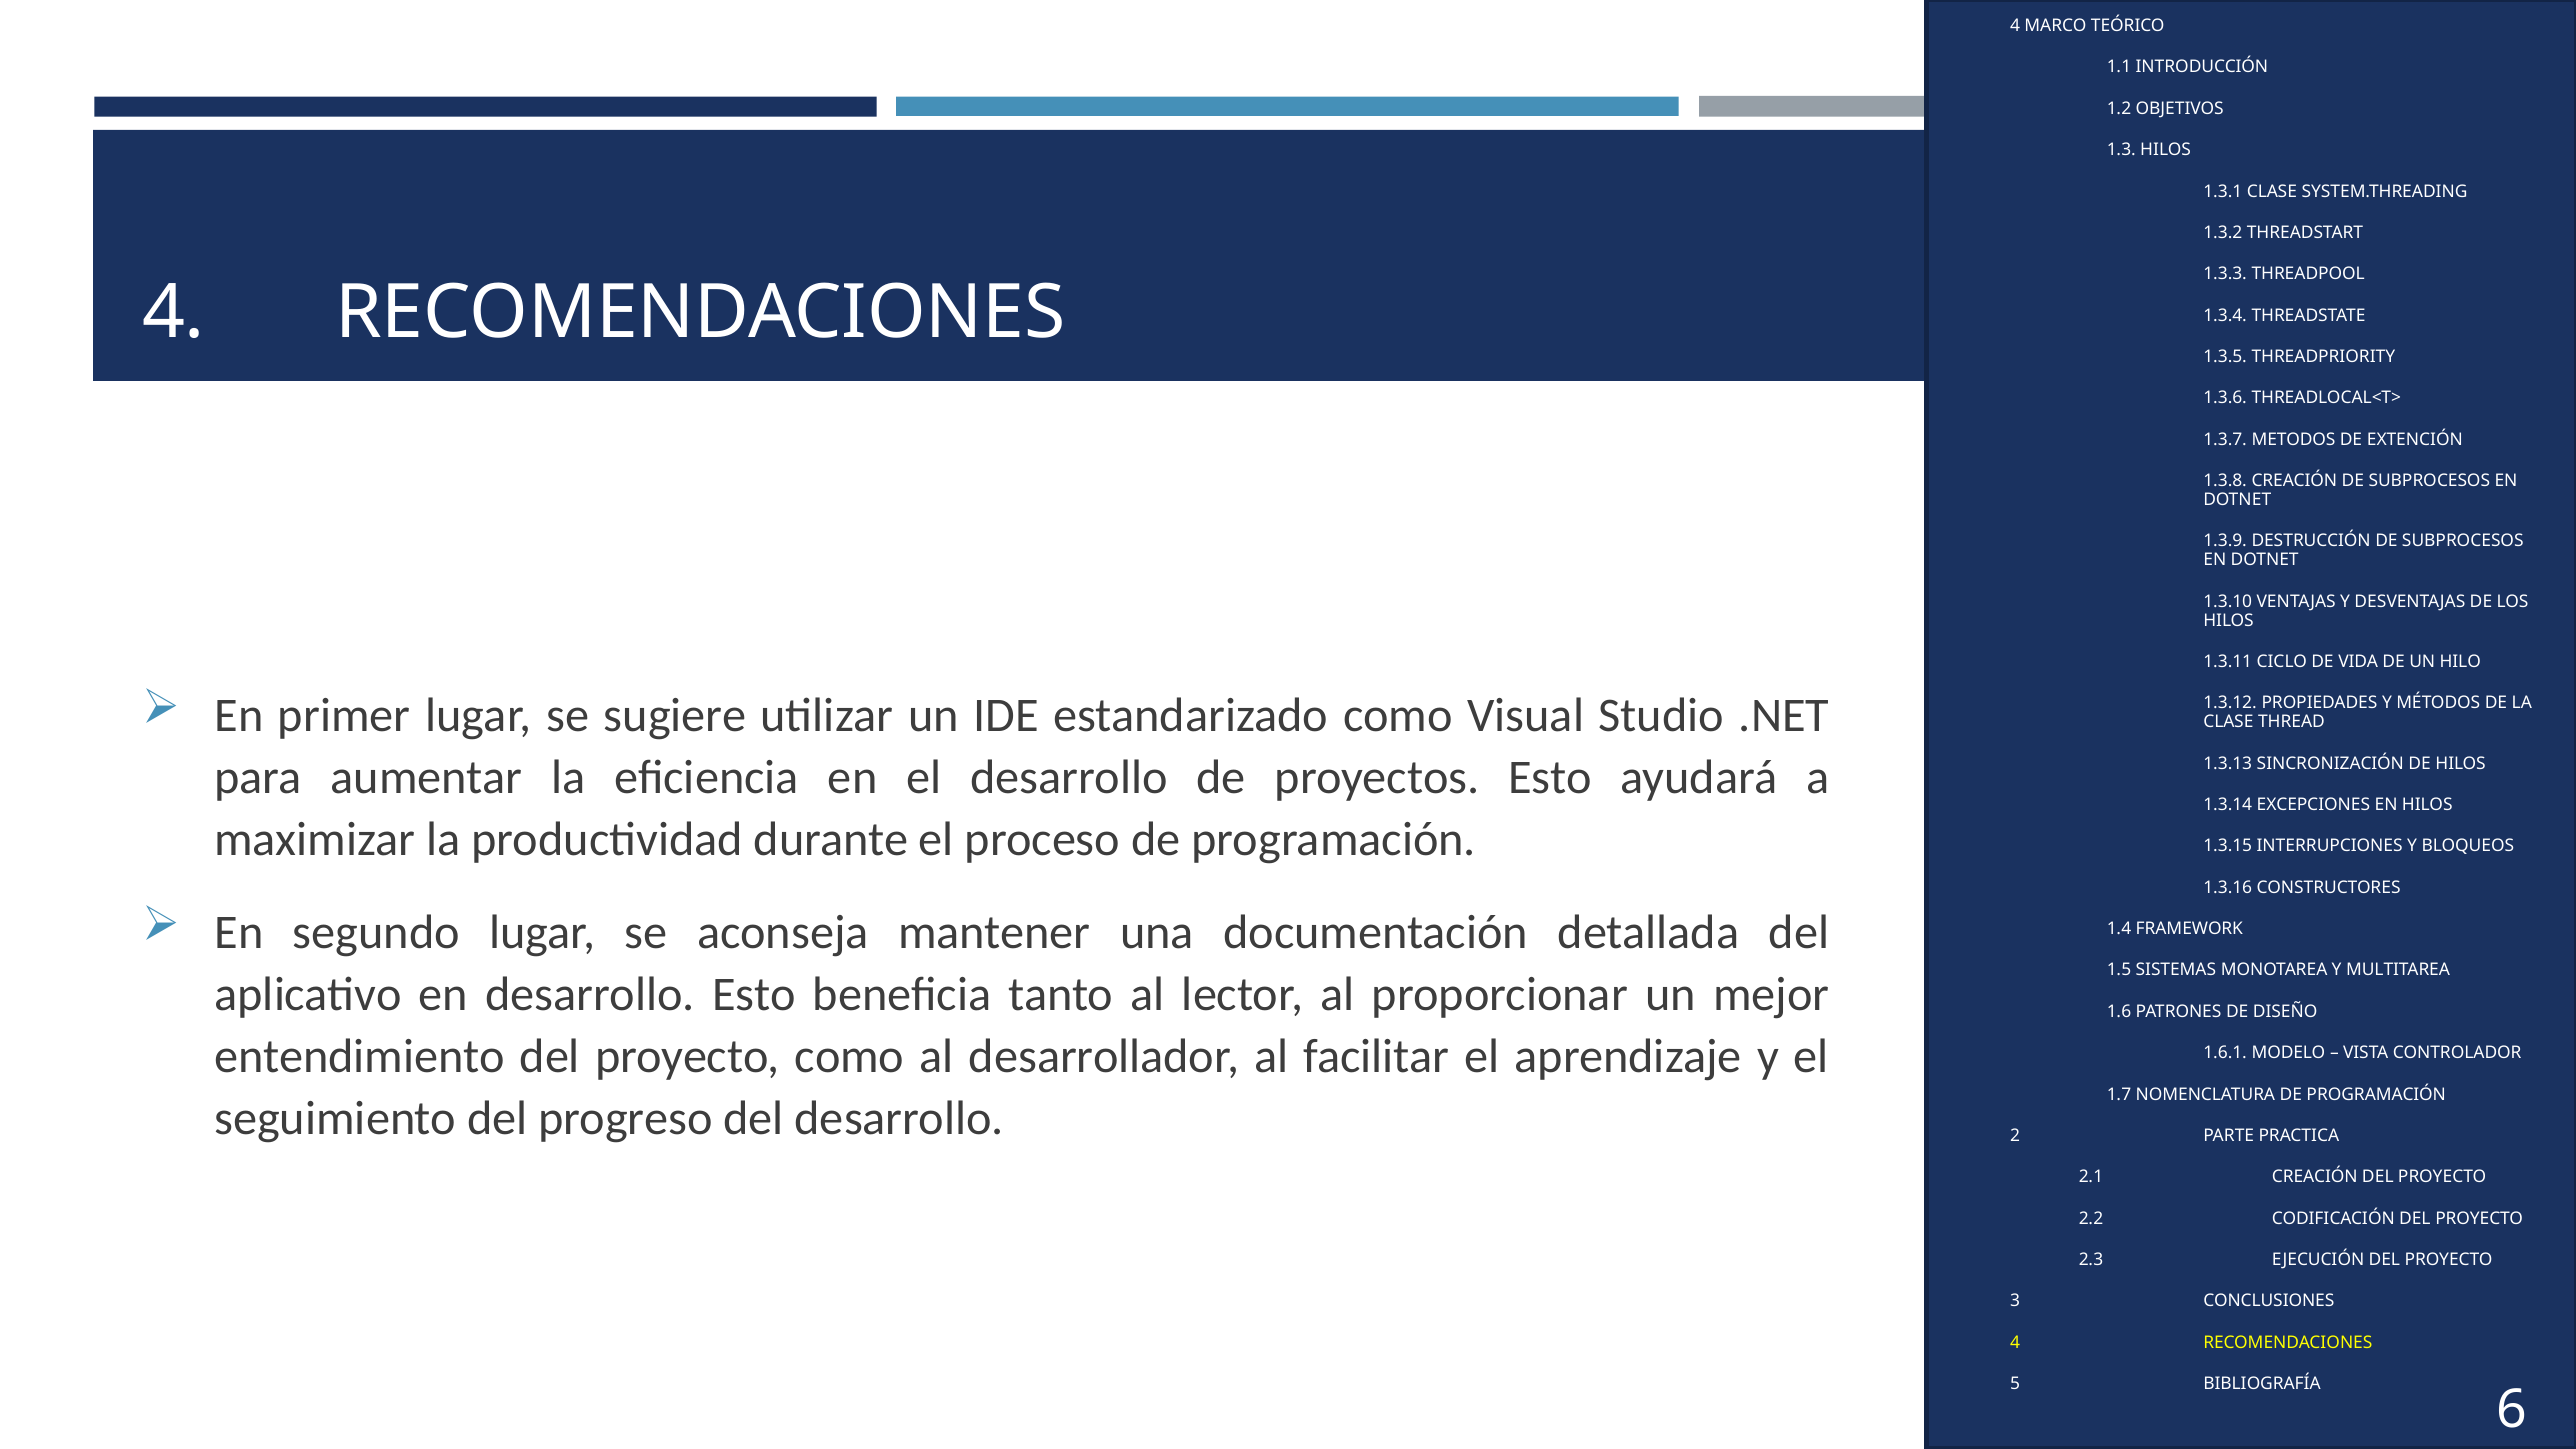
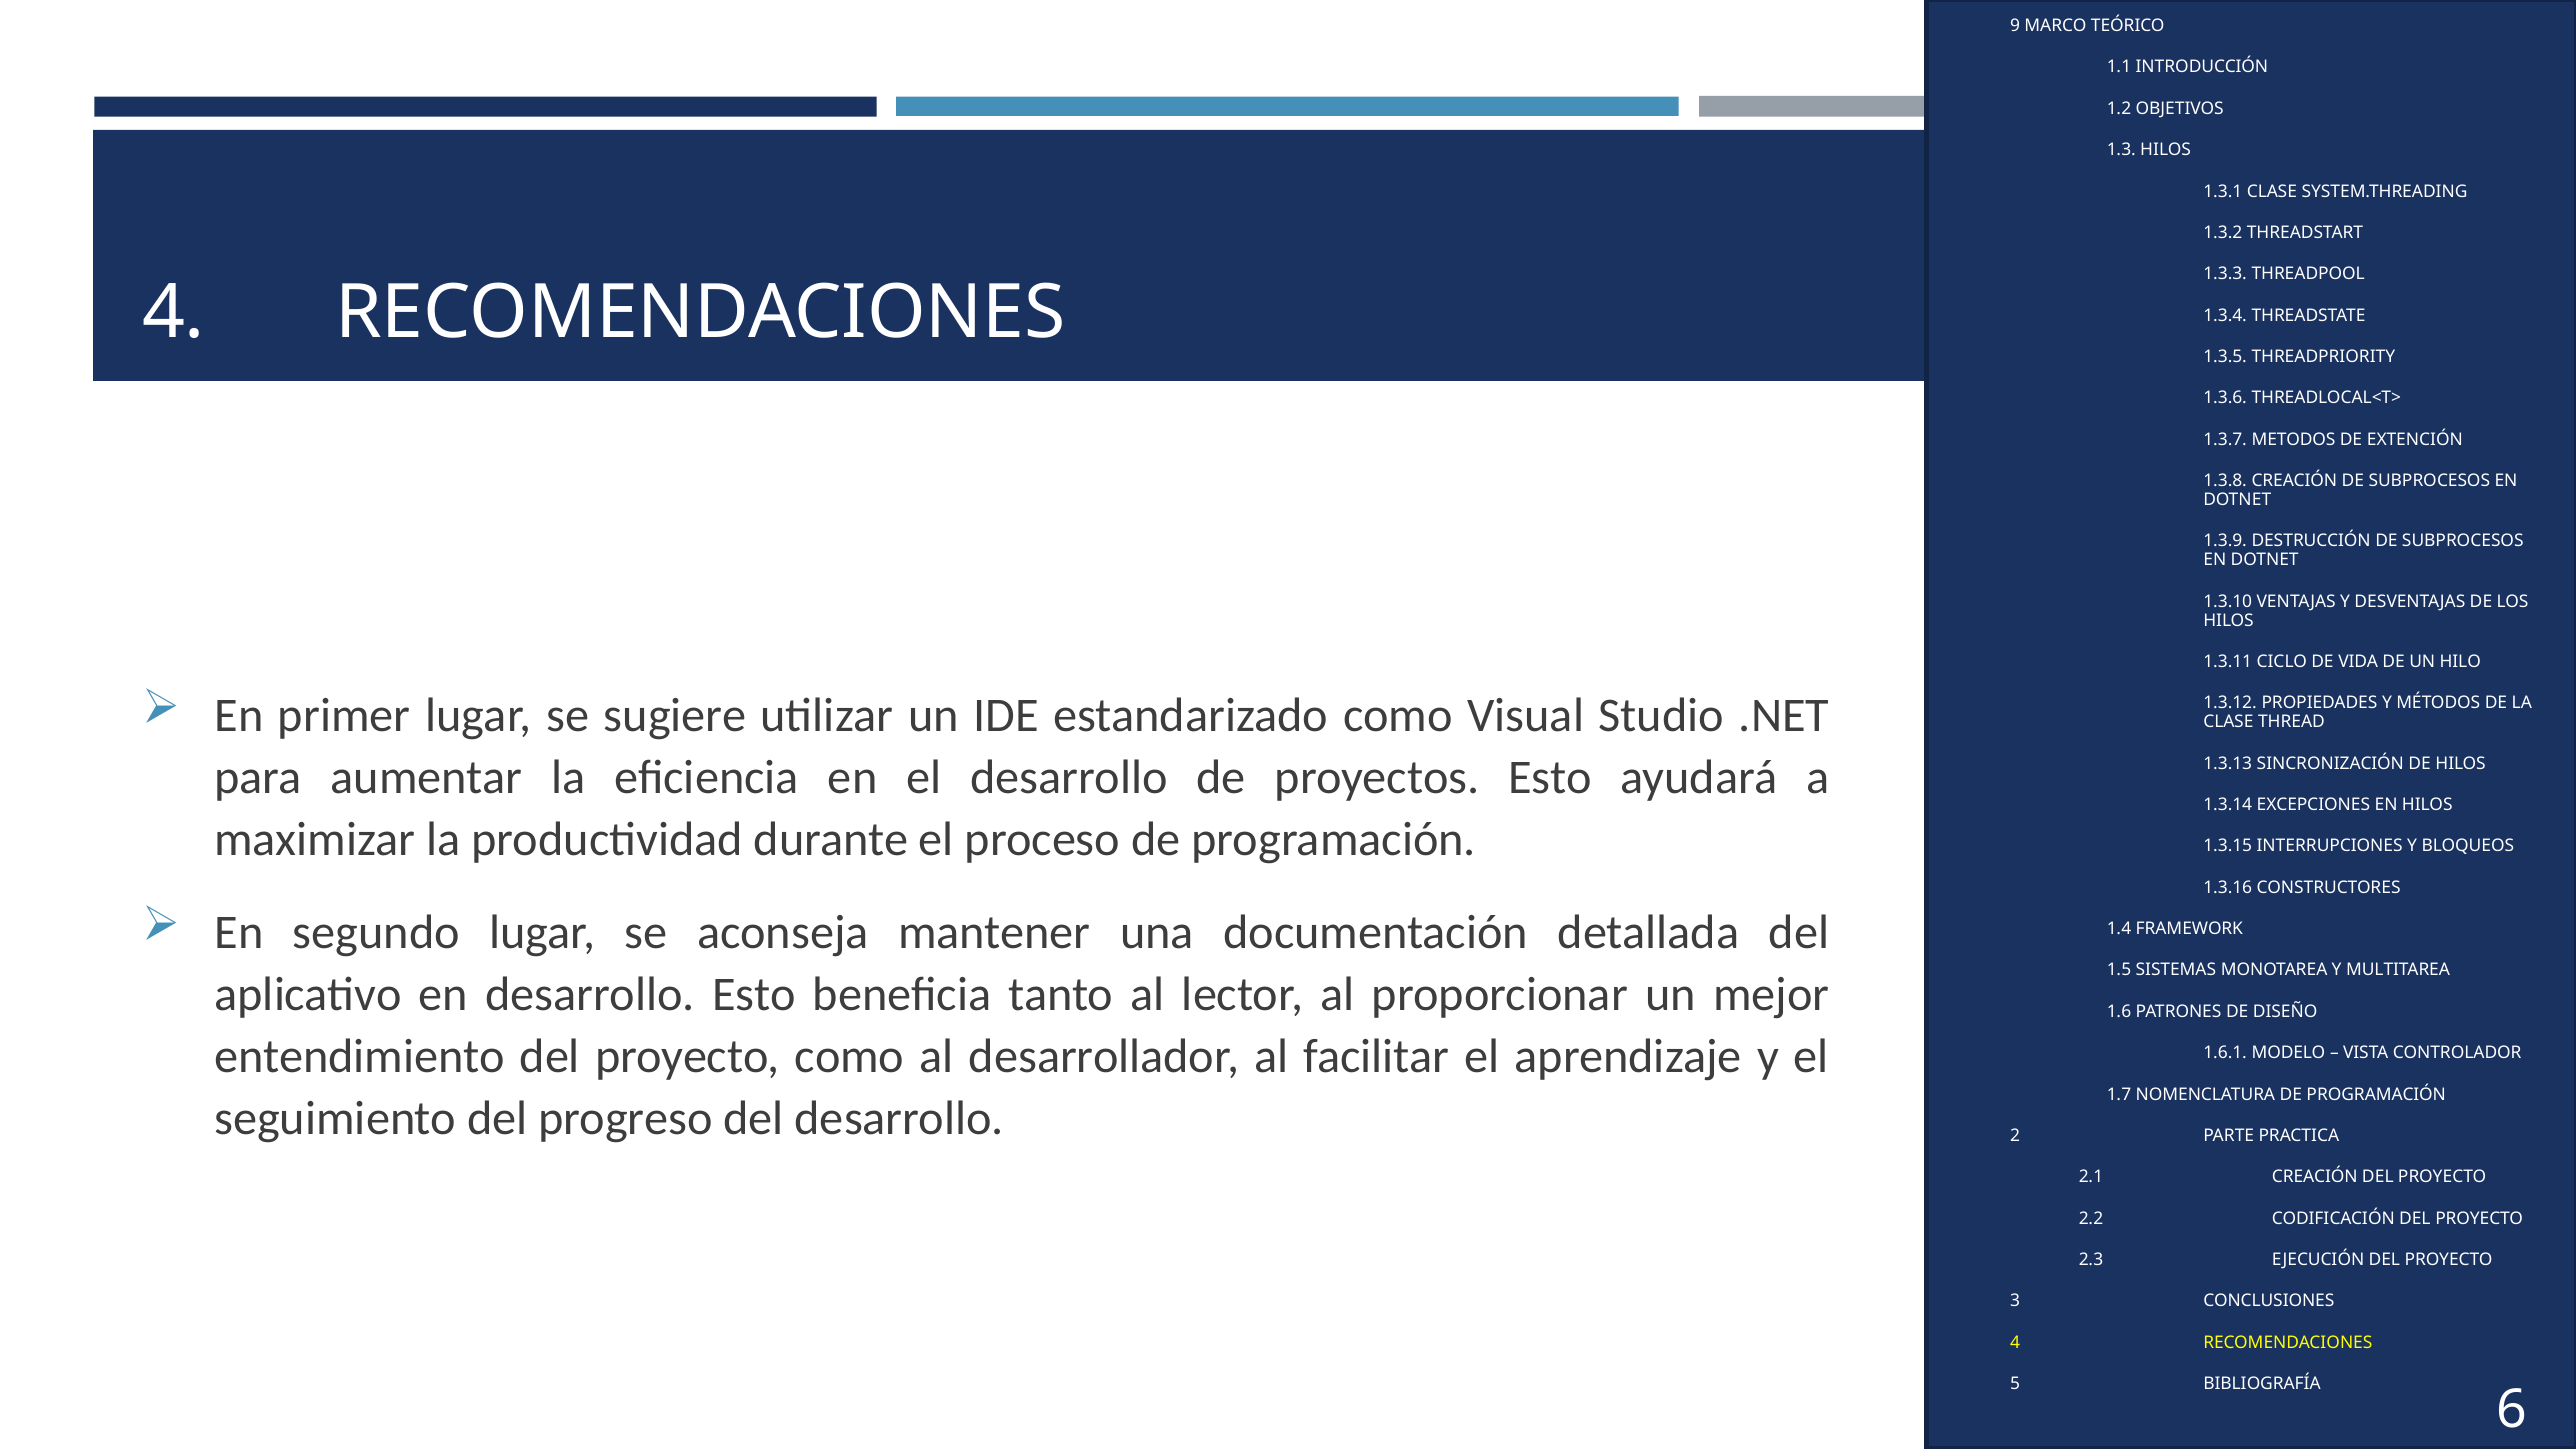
4 at (2015, 26): 4 -> 9
